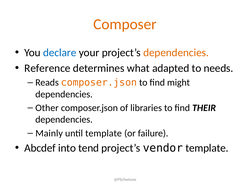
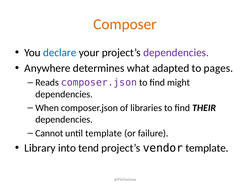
dependencies at (176, 52) colour: orange -> purple
Reference: Reference -> Anywhere
needs: needs -> pages
composer.json at (99, 82) colour: orange -> purple
Other: Other -> When
Mainly: Mainly -> Cannot
Abcdef: Abcdef -> Library
